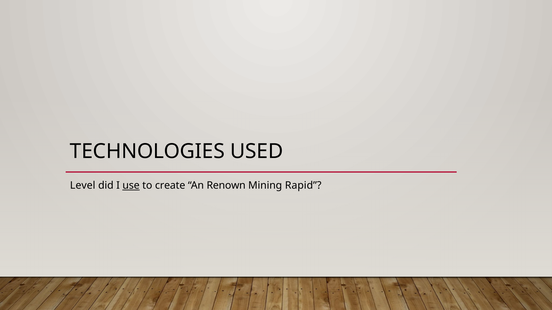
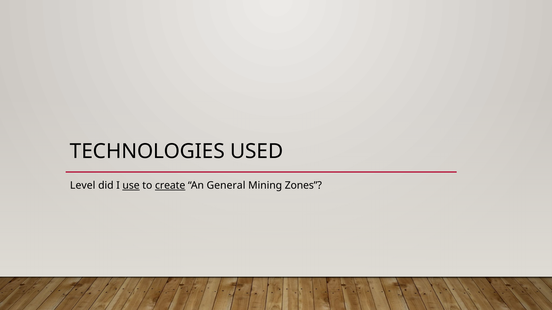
create underline: none -> present
Renown: Renown -> General
Rapid: Rapid -> Zones
